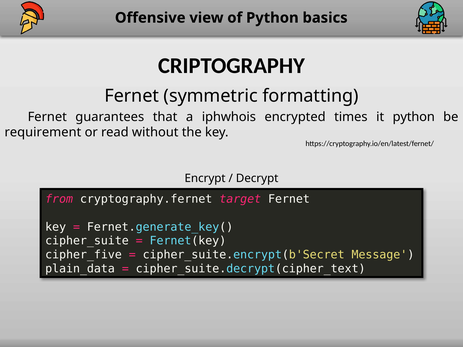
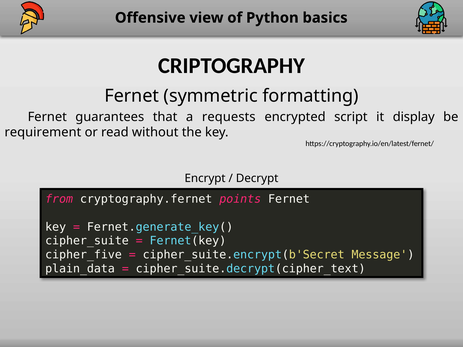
iphwhois: iphwhois -> requests
times: times -> script
it python: python -> display
target: target -> points
